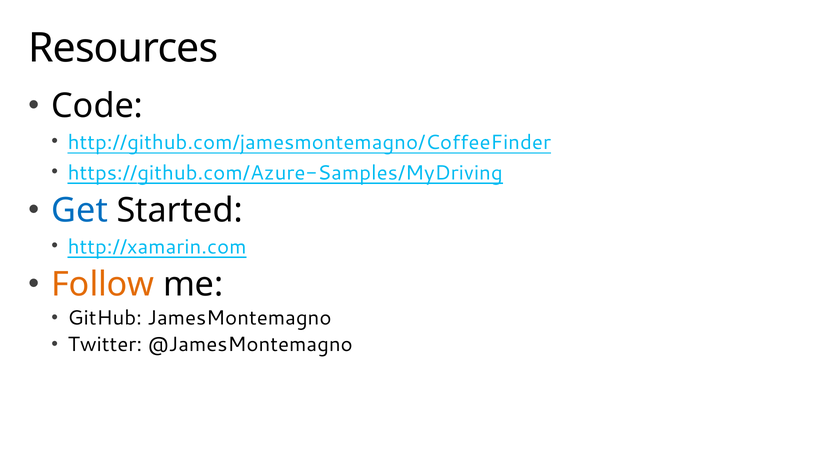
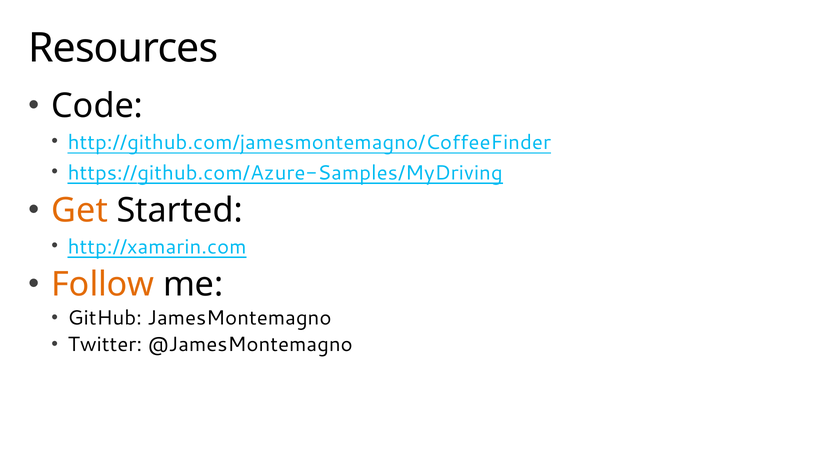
Get colour: blue -> orange
